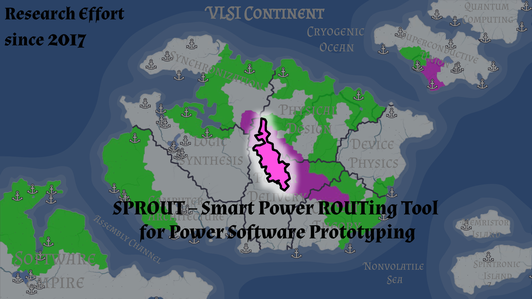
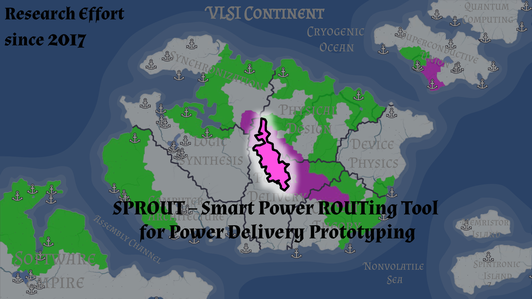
for Power Software: Software -> Delivery
